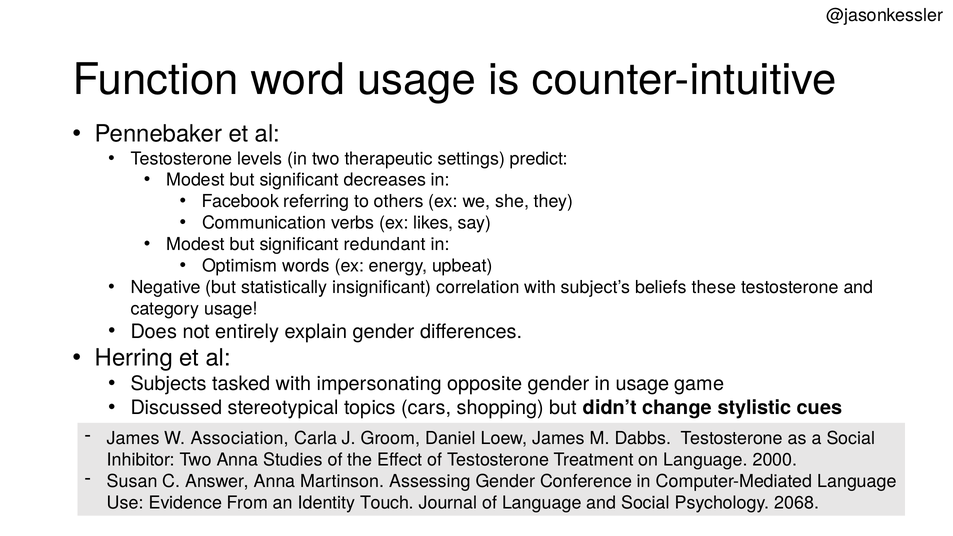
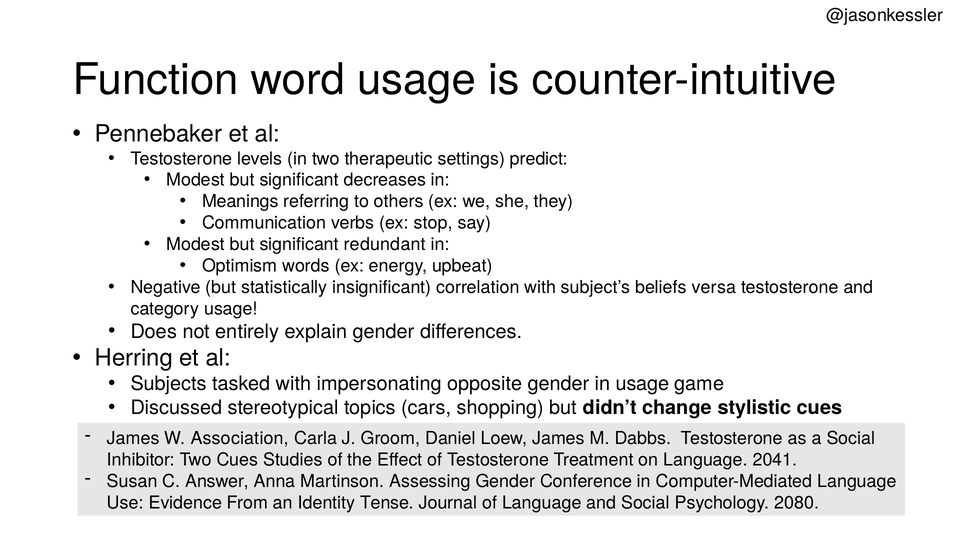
Facebook: Facebook -> Meanings
likes: likes -> stop
these: these -> versa
Two Anna: Anna -> Cues
2000: 2000 -> 2041
Touch: Touch -> Tense
2068: 2068 -> 2080
